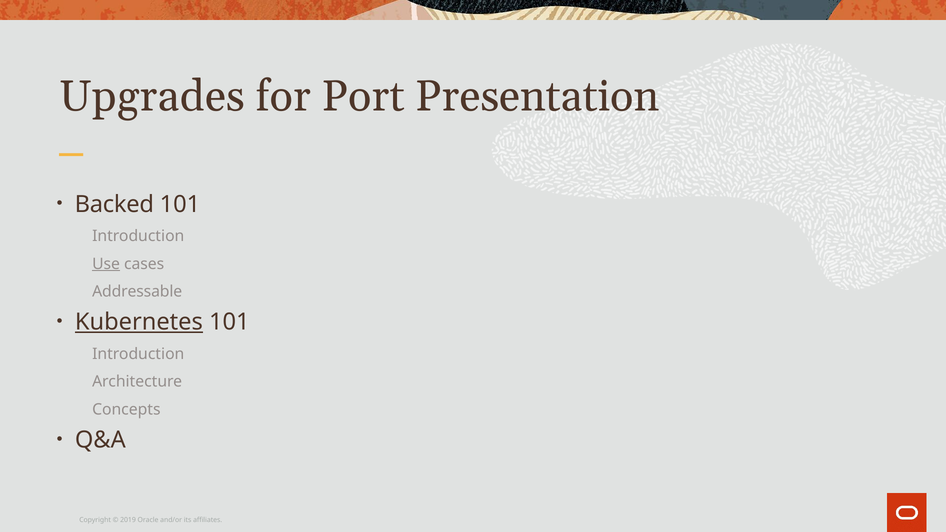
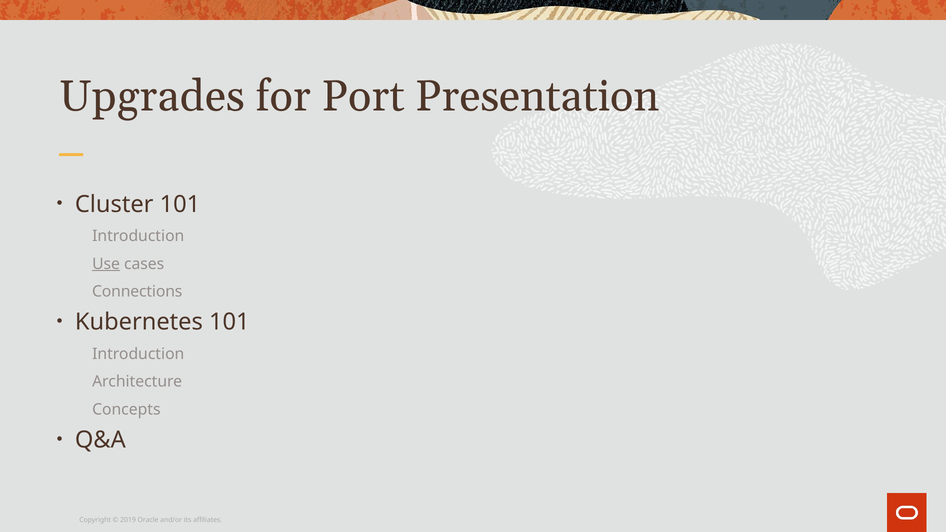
Backed: Backed -> Cluster
Addressable: Addressable -> Connections
Kubernetes underline: present -> none
